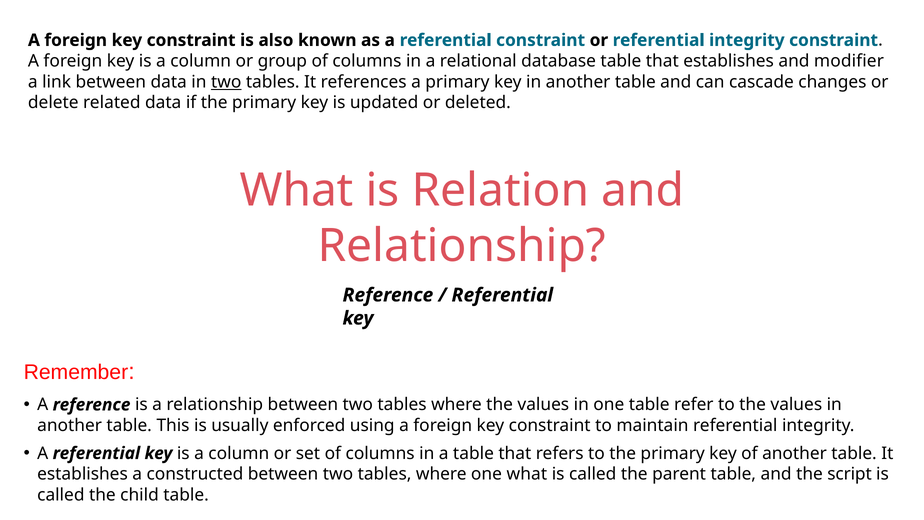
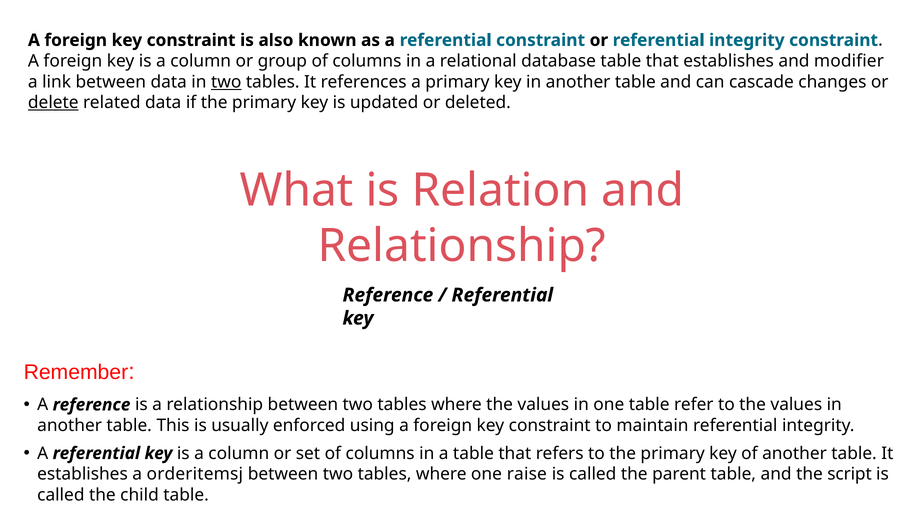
delete underline: none -> present
constructed: constructed -> orderitemsj
one what: what -> raise
